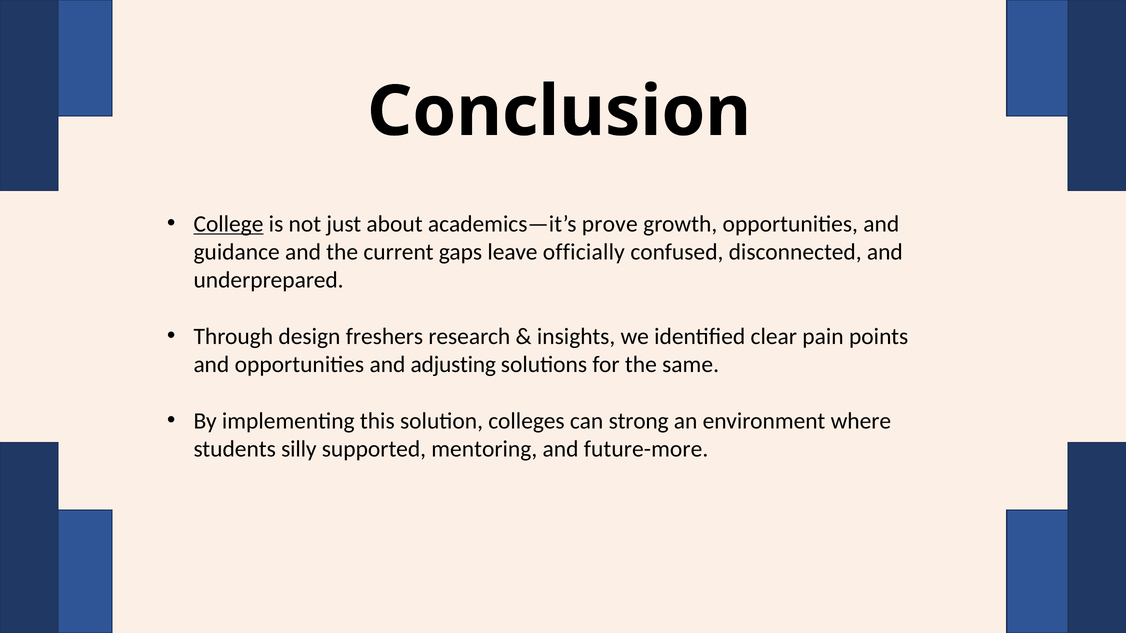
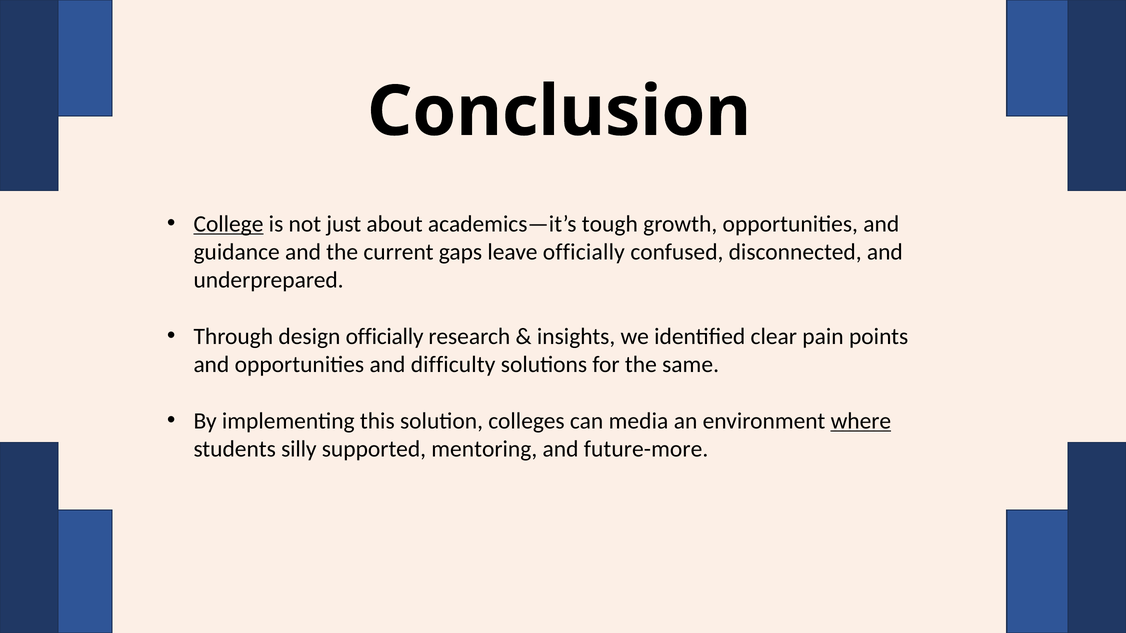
prove: prove -> tough
design freshers: freshers -> officially
adjusting: adjusting -> difficulty
strong: strong -> media
where underline: none -> present
